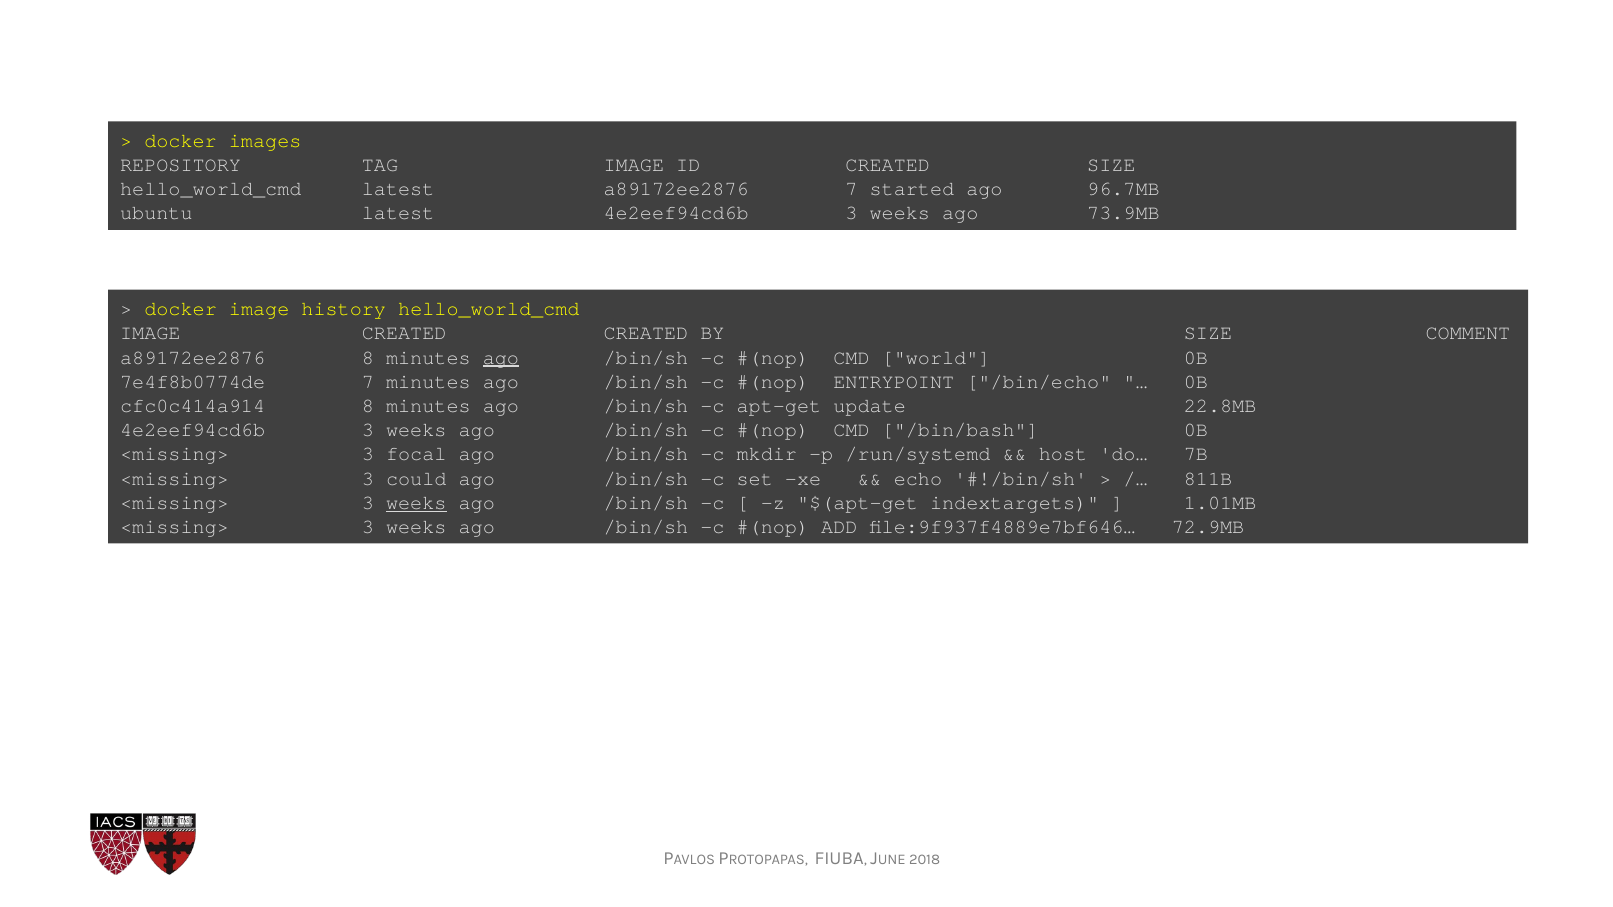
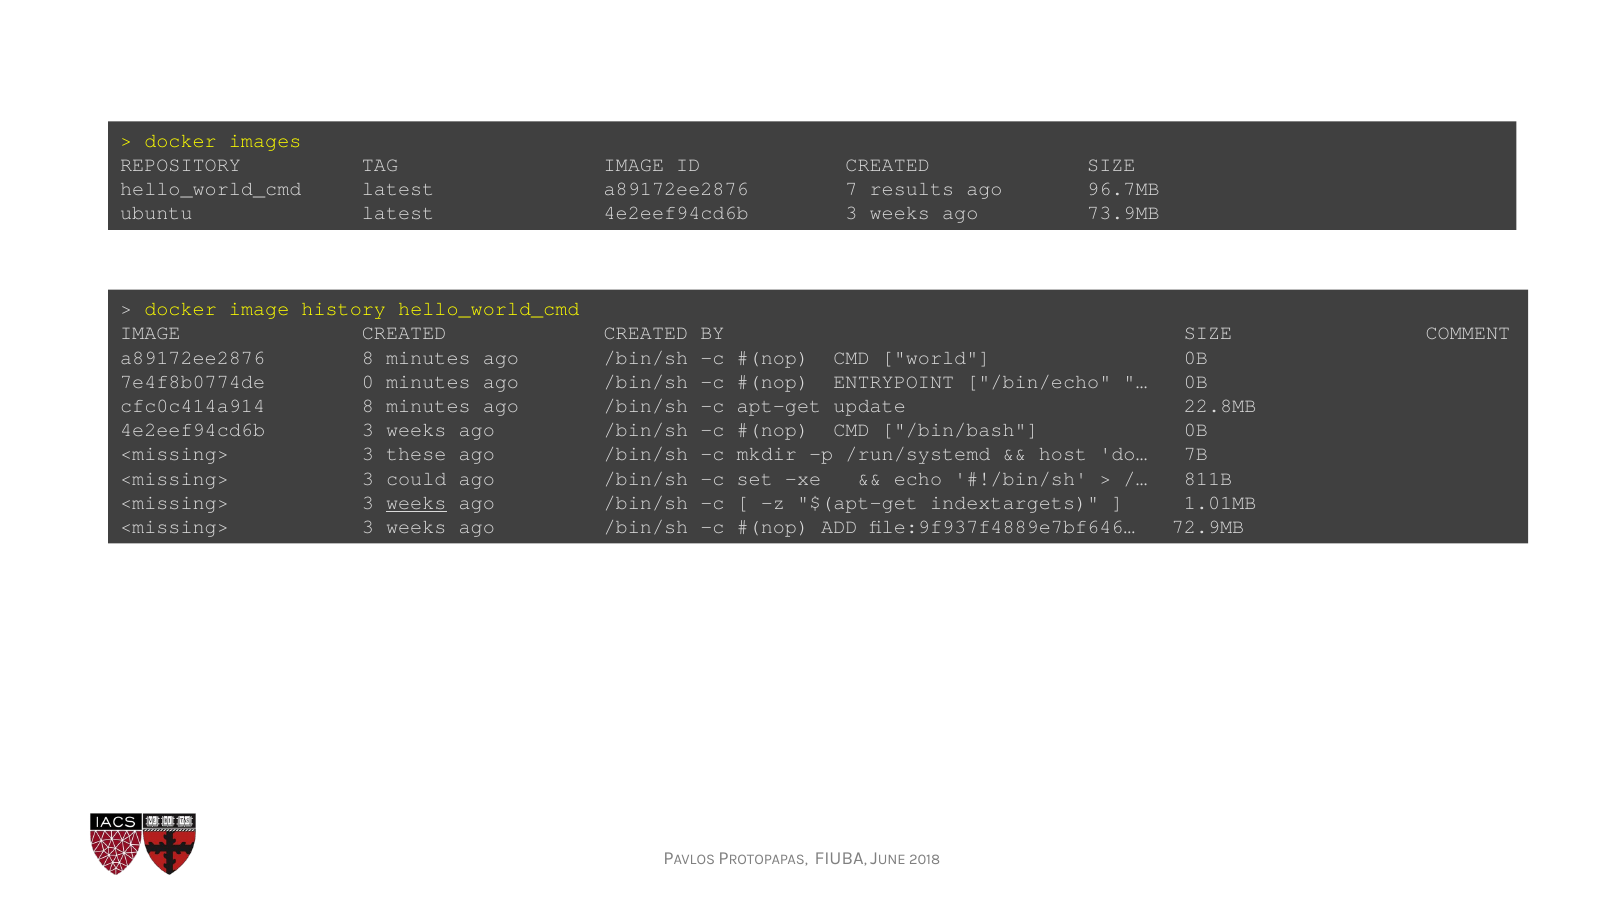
started: started -> results
ago at (501, 358) underline: present -> none
7e4f8b0774de 7: 7 -> 0
focal: focal -> these
